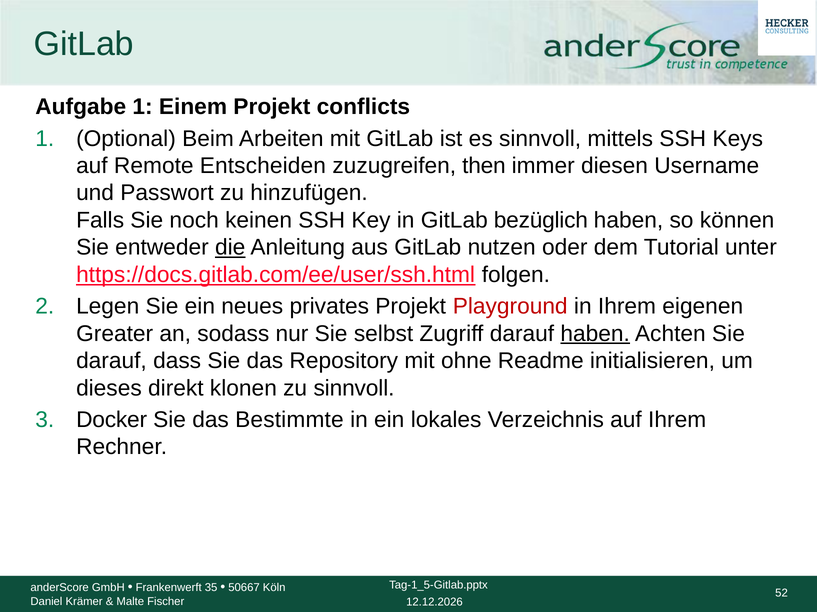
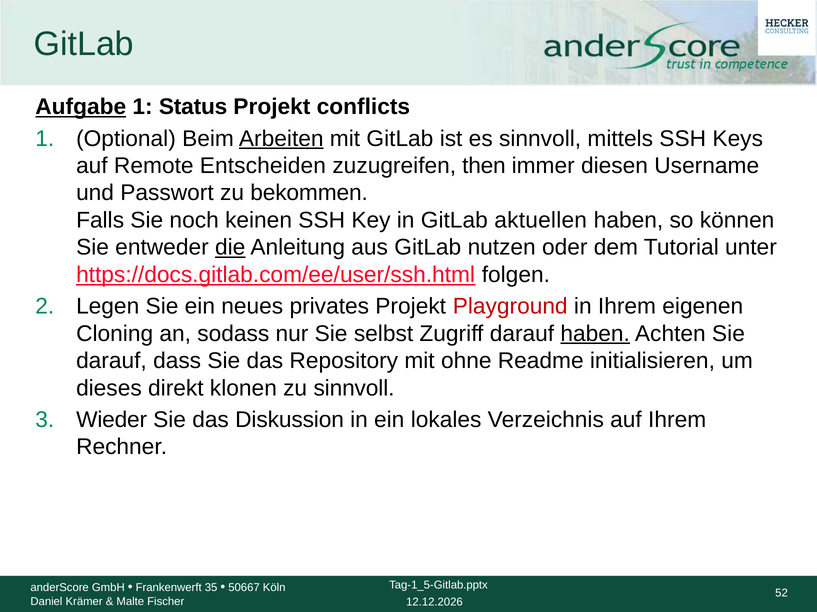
Aufgabe underline: none -> present
Einem: Einem -> Status
Arbeiten underline: none -> present
hinzufügen: hinzufügen -> bekommen
bezüglich: bezüglich -> aktuellen
Greater: Greater -> Cloning
Docker: Docker -> Wieder
Bestimmte: Bestimmte -> Diskussion
